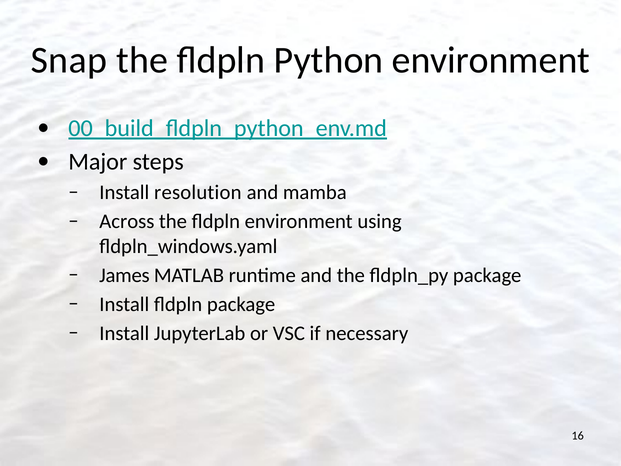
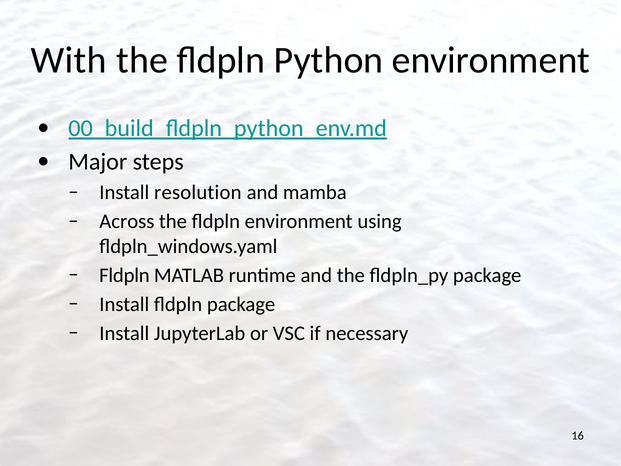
Snap: Snap -> With
James at (124, 275): James -> Fldpln
